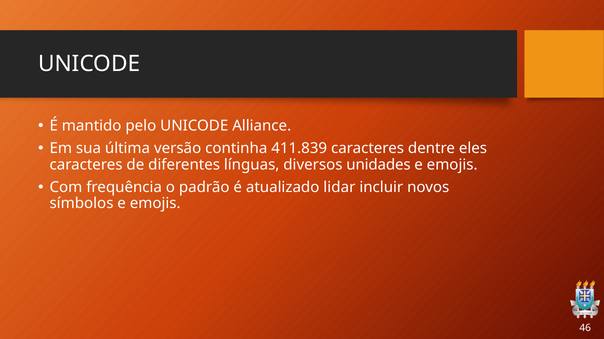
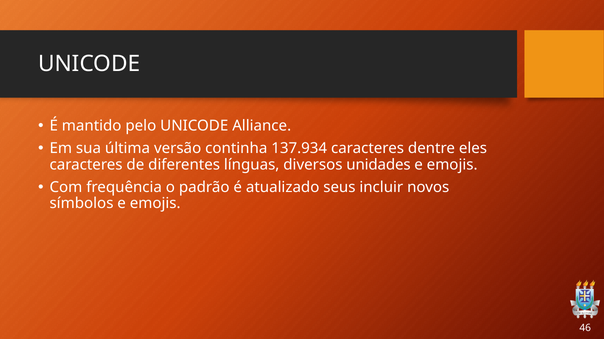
411.839: 411.839 -> 137.934
lidar: lidar -> seus
